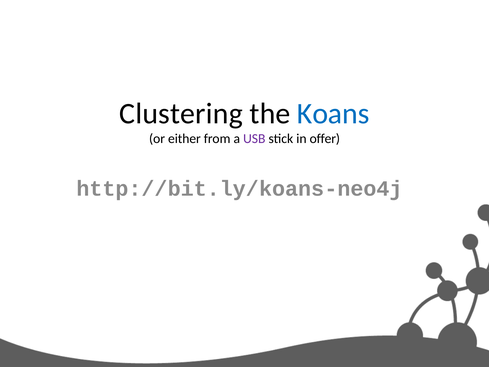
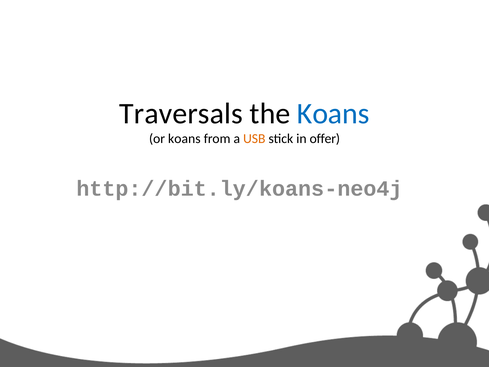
Clustering: Clustering -> Traversals
or either: either -> koans
USB colour: purple -> orange
